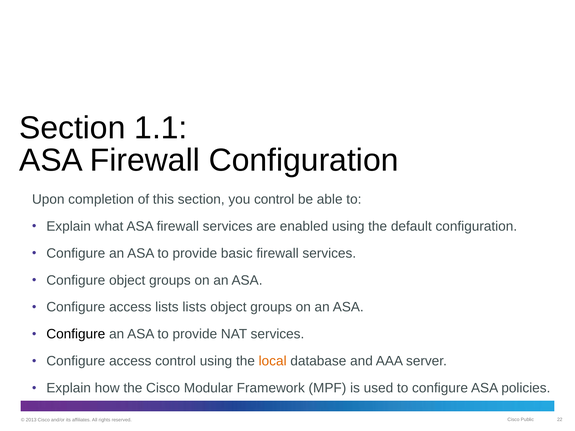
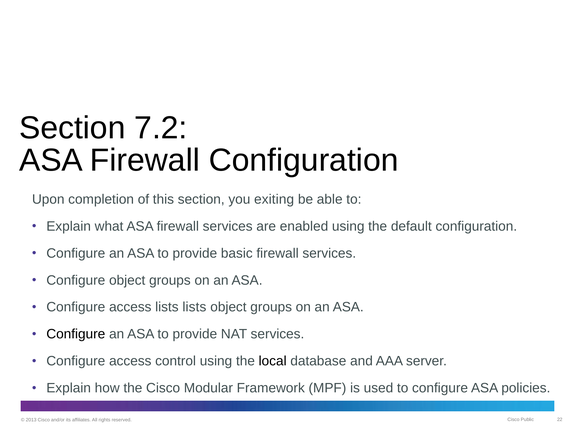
1.1: 1.1 -> 7.2
you control: control -> exiting
local colour: orange -> black
